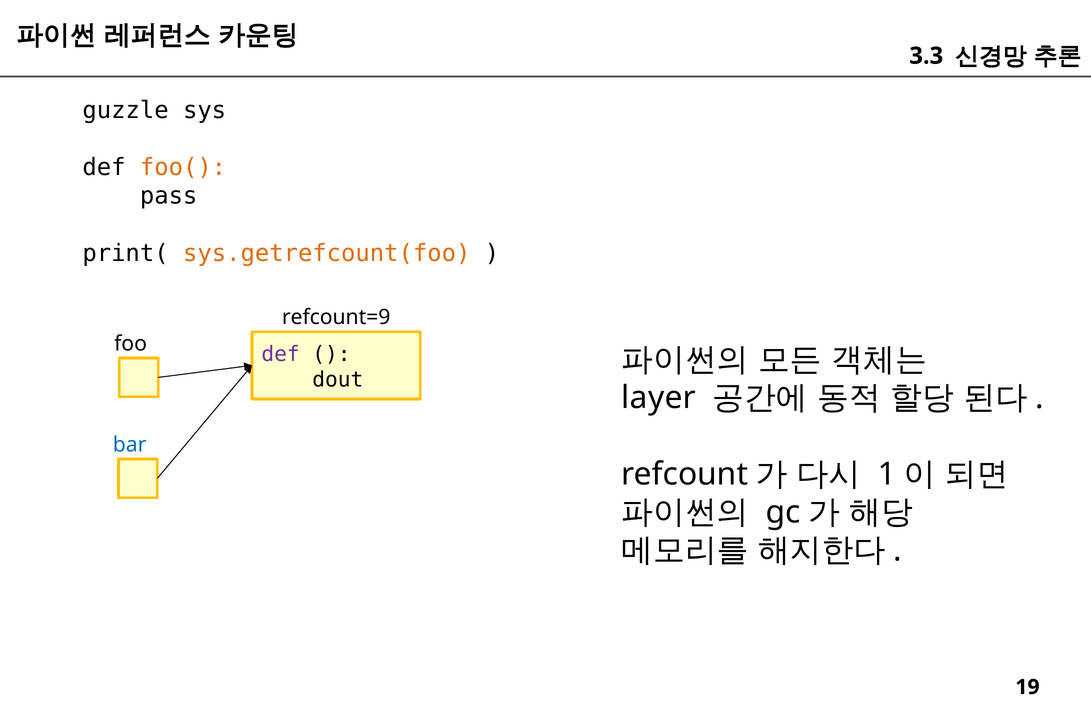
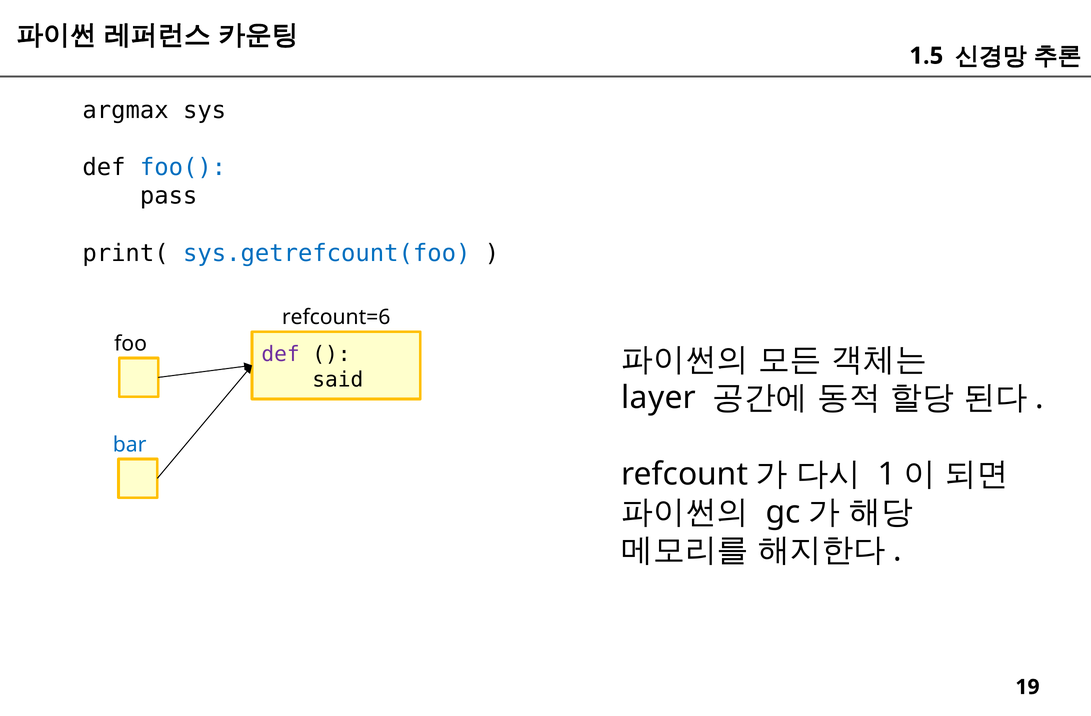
3.3: 3.3 -> 1.5
guzzle: guzzle -> argmax
foo( colour: orange -> blue
sys.getrefcount(foo colour: orange -> blue
refcount=9: refcount=9 -> refcount=6
dout: dout -> said
